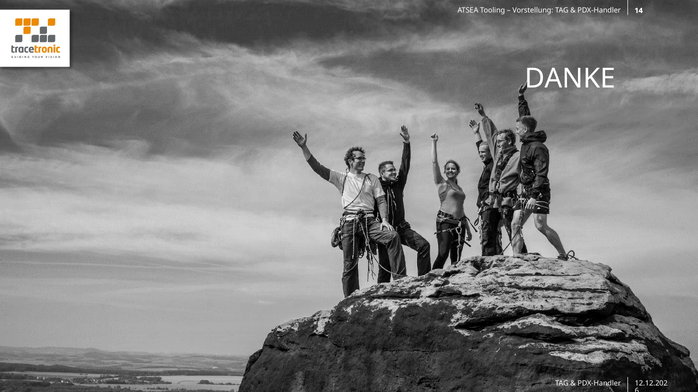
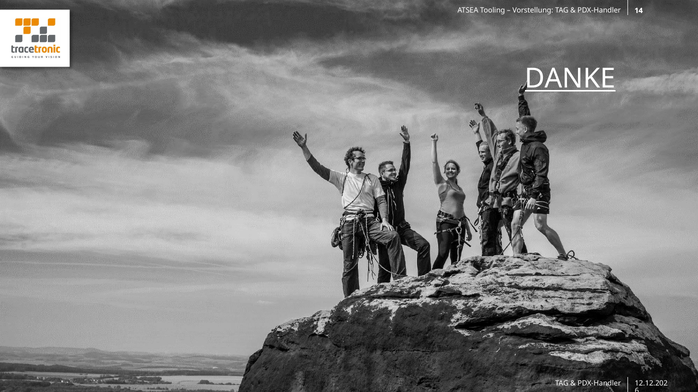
DANKE underline: none -> present
